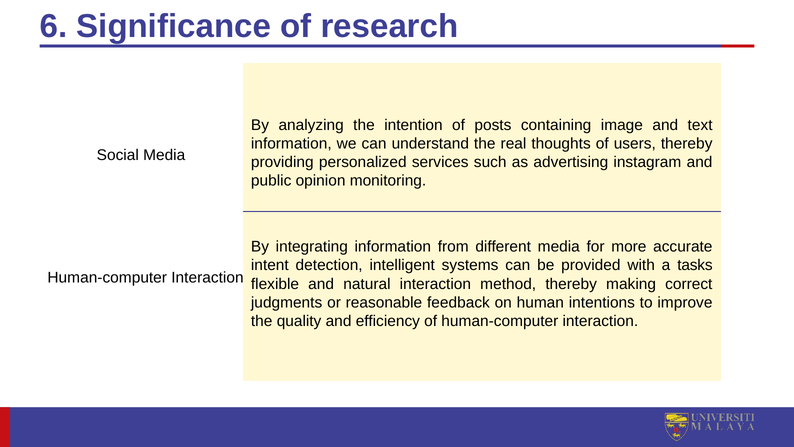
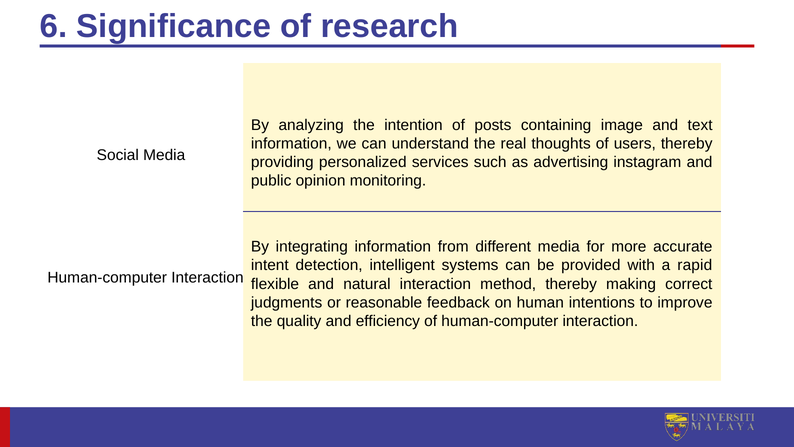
tasks: tasks -> rapid
